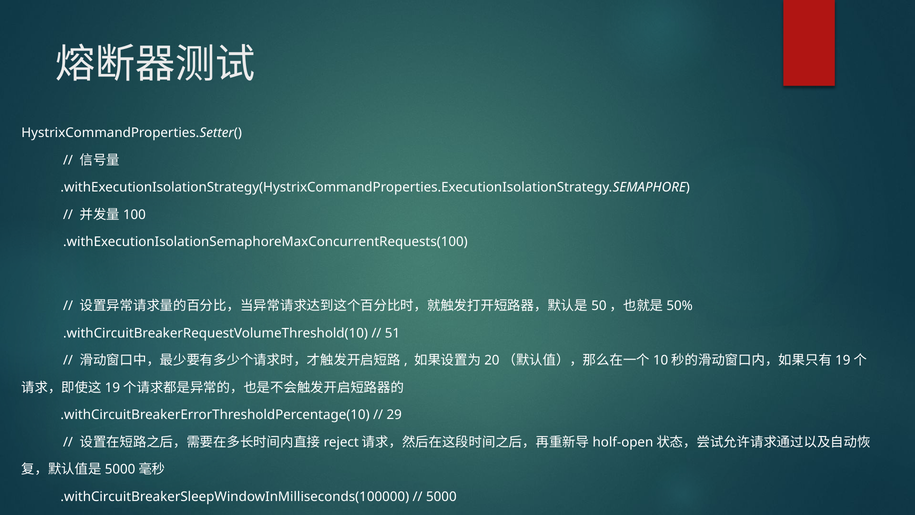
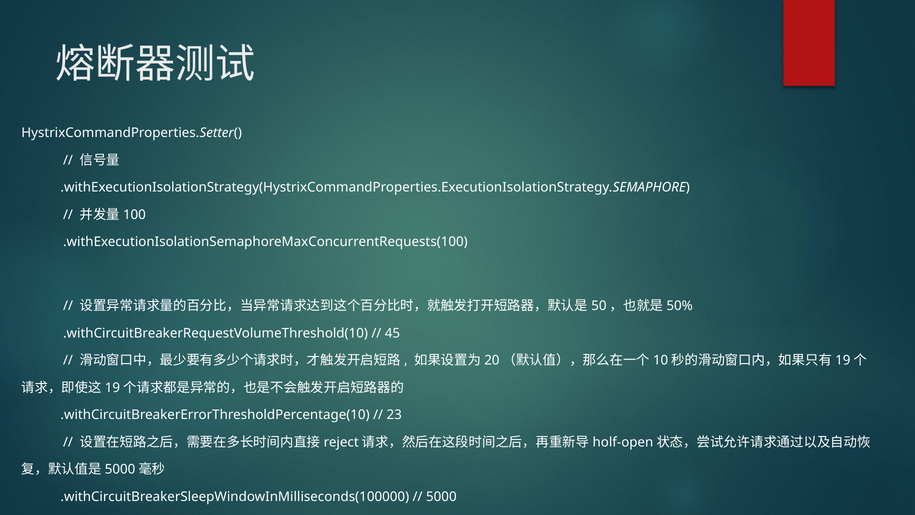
51: 51 -> 45
29: 29 -> 23
